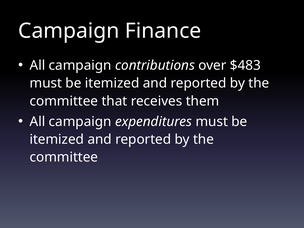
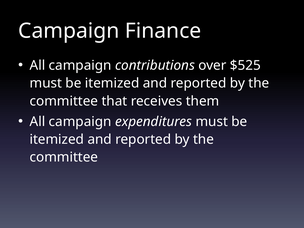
$483: $483 -> $525
